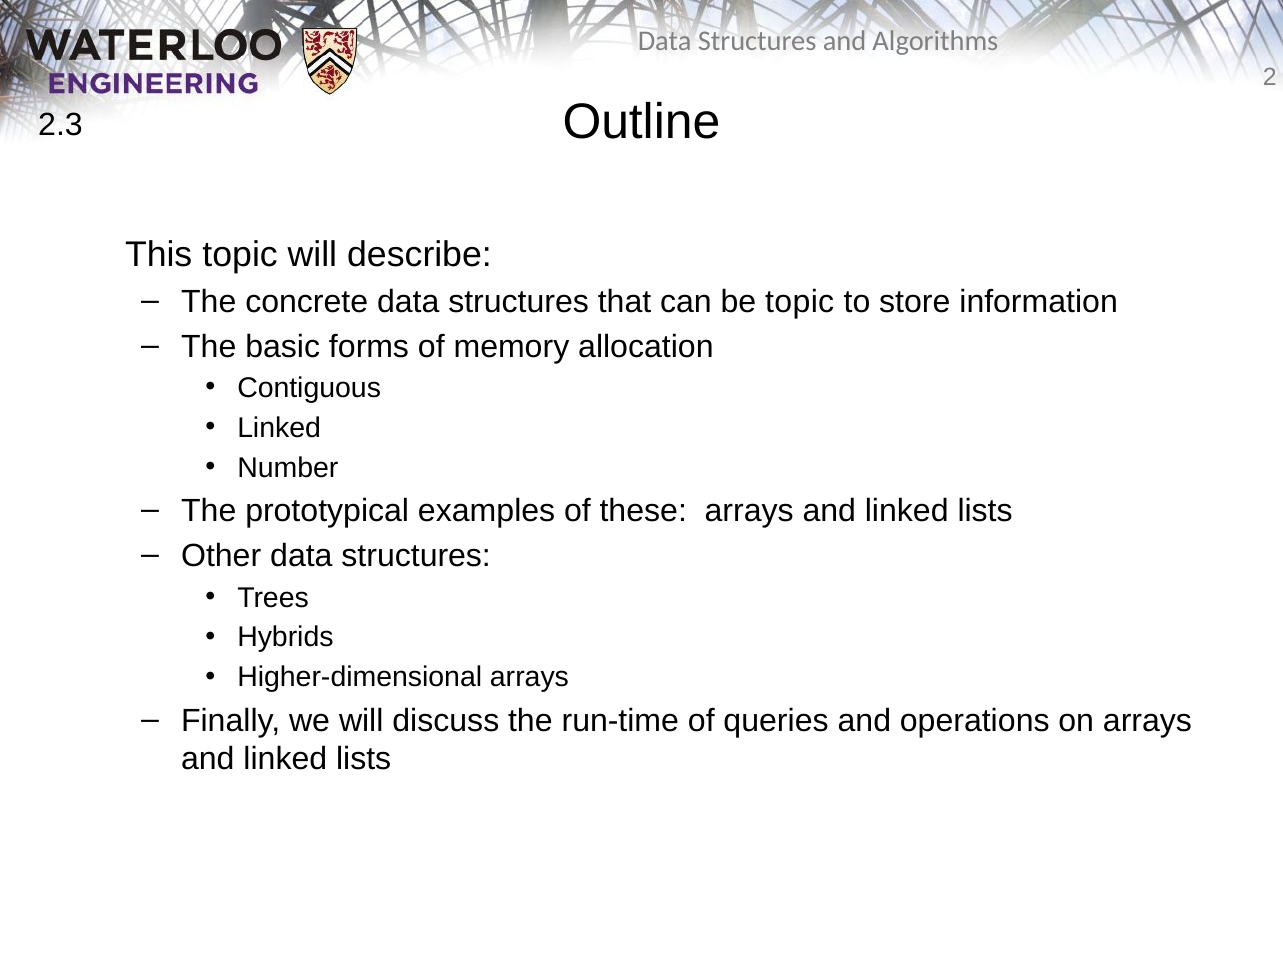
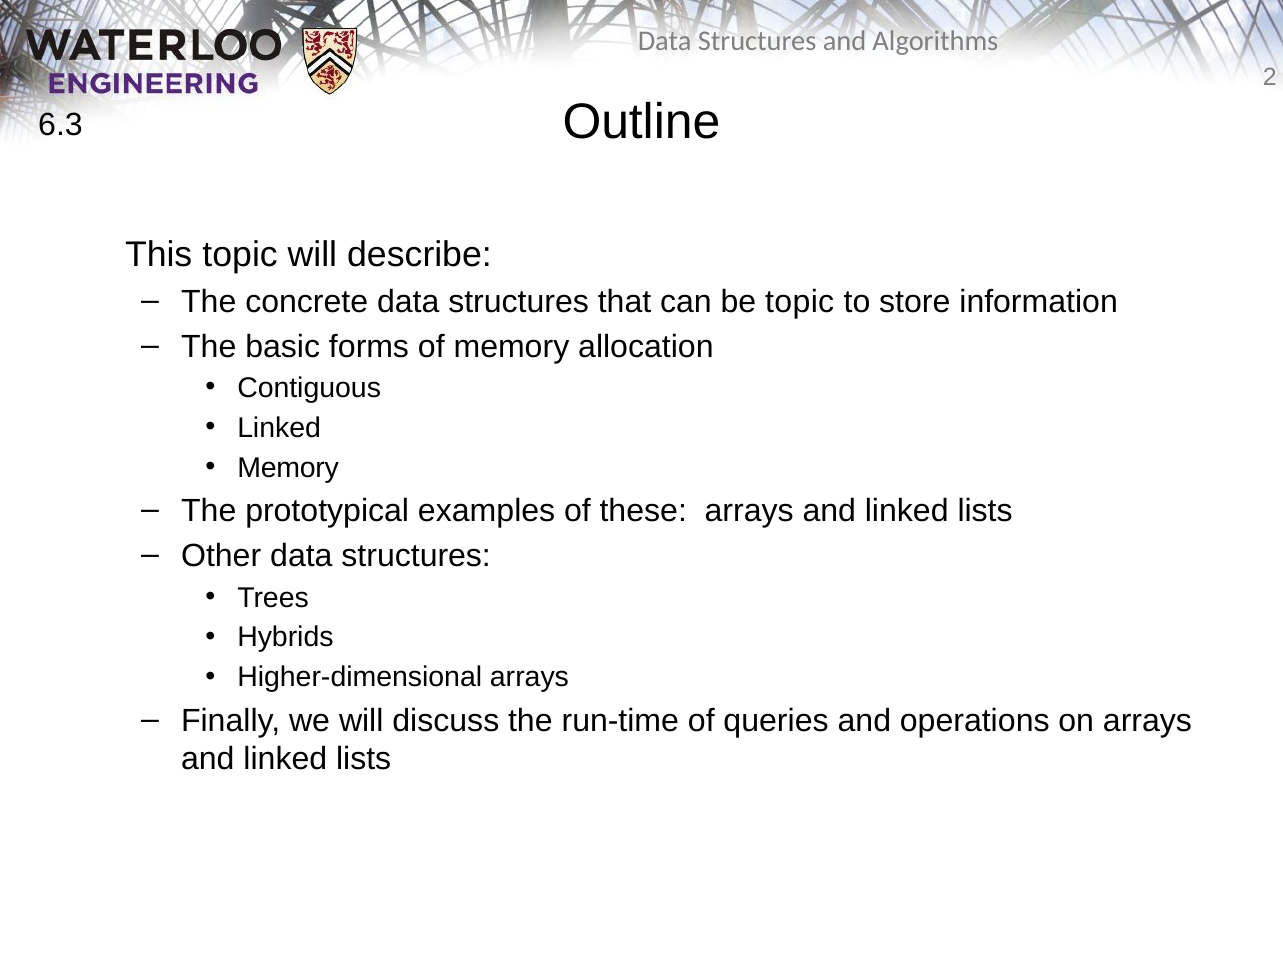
2.3: 2.3 -> 6.3
Number at (288, 468): Number -> Memory
